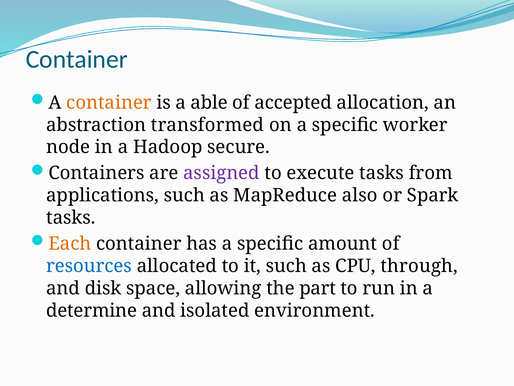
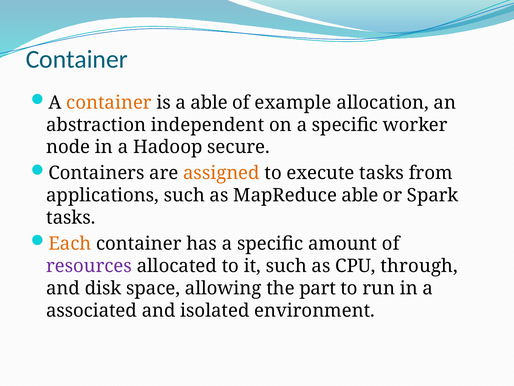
accepted: accepted -> example
transformed: transformed -> independent
assigned colour: purple -> orange
MapReduce also: also -> able
resources colour: blue -> purple
determine: determine -> associated
